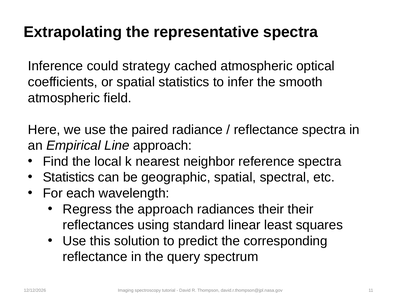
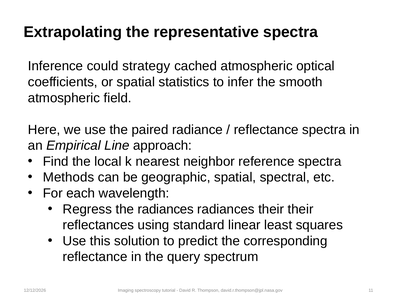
Statistics at (69, 177): Statistics -> Methods
the approach: approach -> radiances
